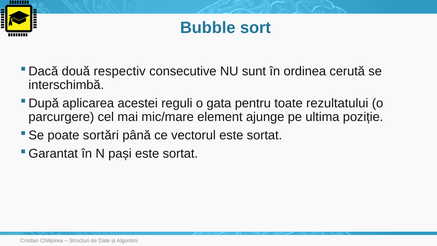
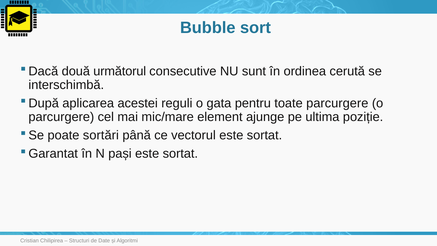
respectiv: respectiv -> următorul
toate rezultatului: rezultatului -> parcurgere
